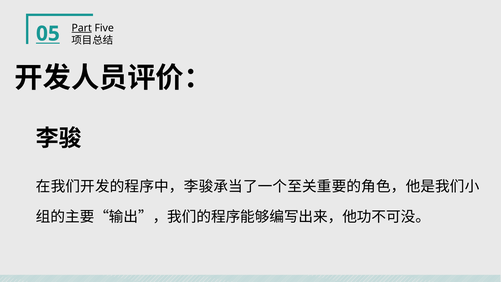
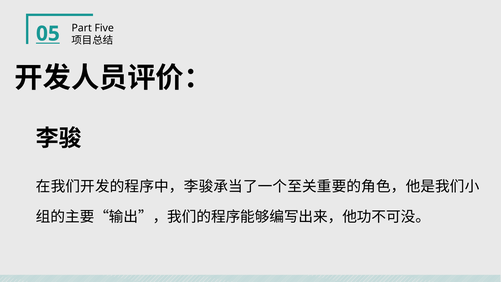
Part underline: present -> none
